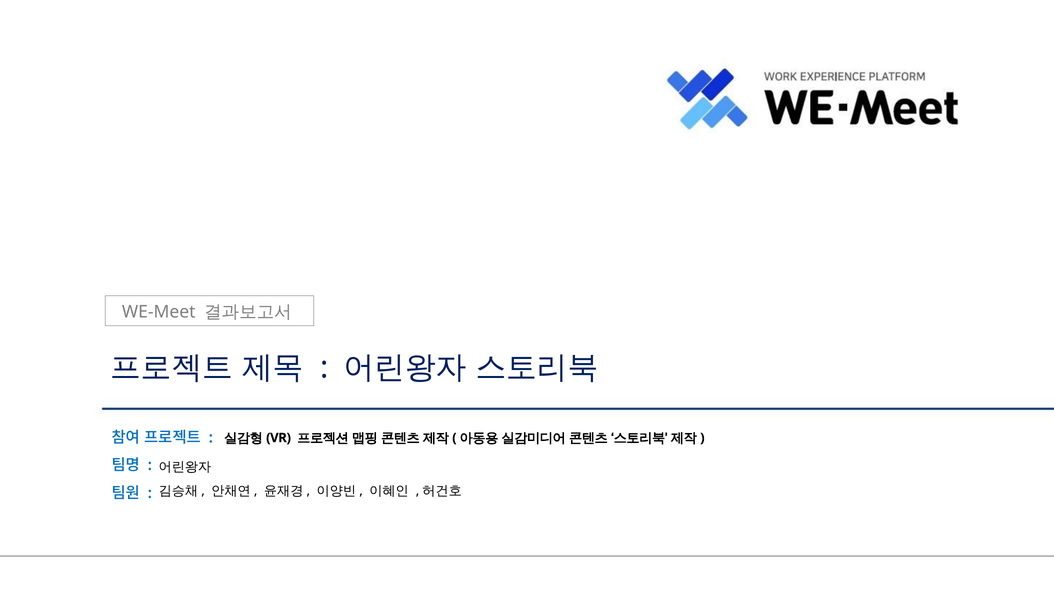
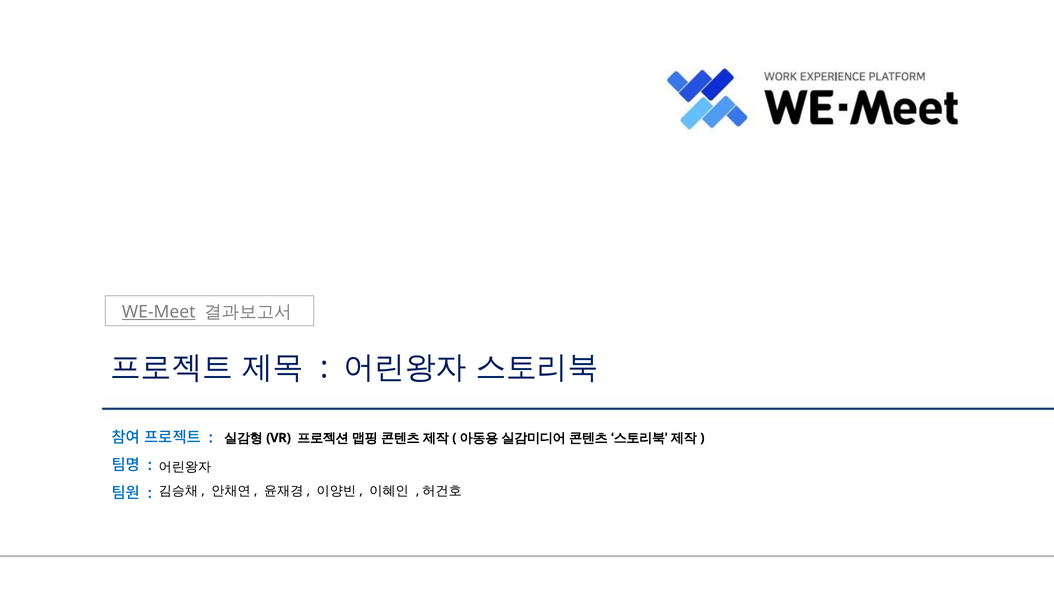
WE-Meet underline: none -> present
